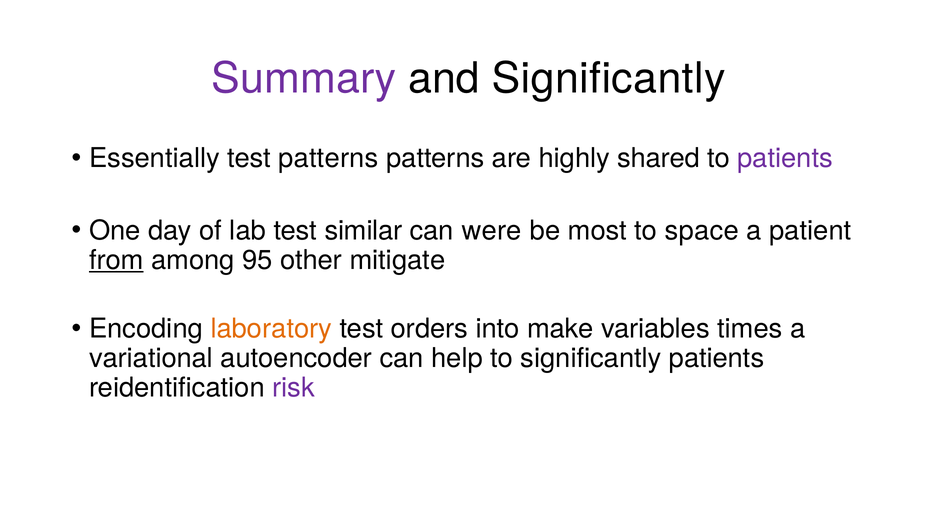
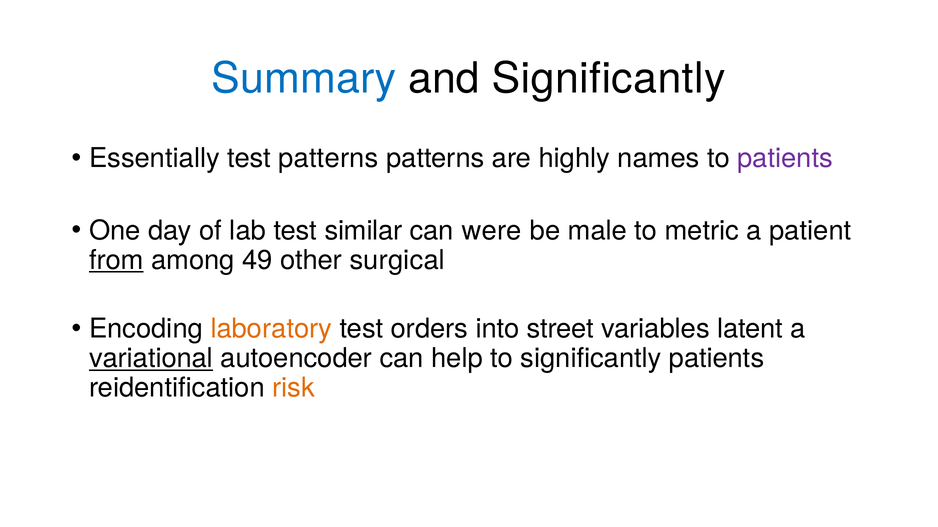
Summary colour: purple -> blue
shared: shared -> names
most: most -> male
space: space -> metric
95: 95 -> 49
mitigate: mitigate -> surgical
make: make -> street
times: times -> latent
variational underline: none -> present
risk colour: purple -> orange
